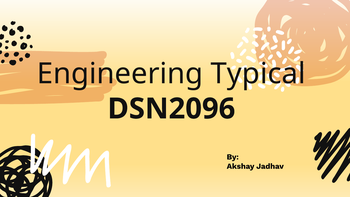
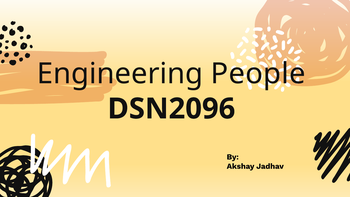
Typical: Typical -> People
